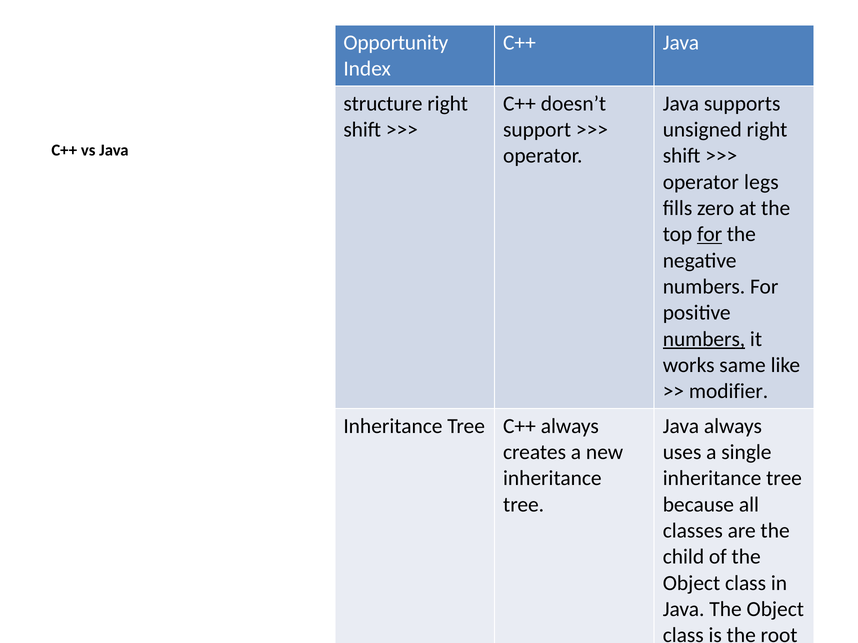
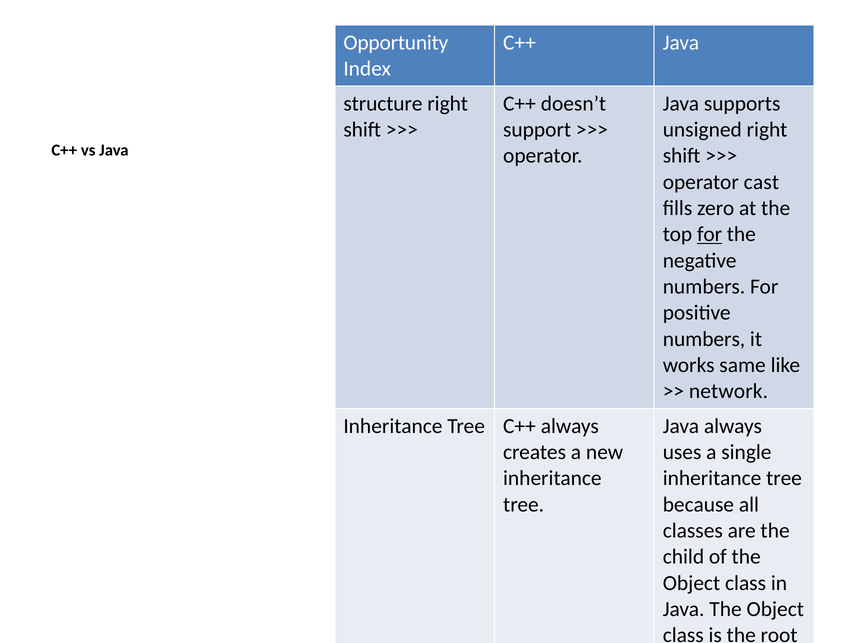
legs: legs -> cast
numbers at (704, 339) underline: present -> none
modifier: modifier -> network
